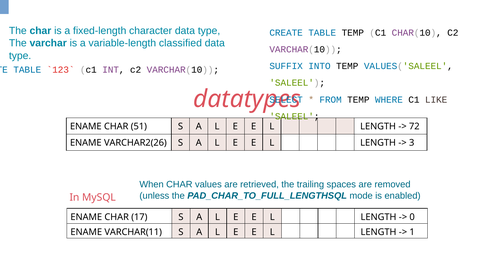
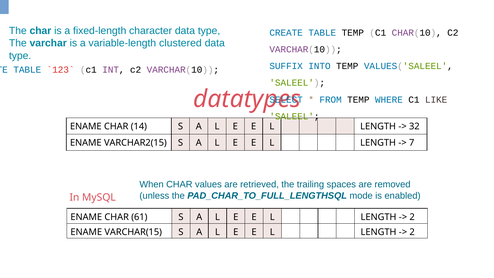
classified: classified -> clustered
51: 51 -> 14
72: 72 -> 32
VARCHAR2(26: VARCHAR2(26 -> VARCHAR2(15
3: 3 -> 7
17: 17 -> 61
0 at (412, 217): 0 -> 2
VARCHAR(11: VARCHAR(11 -> VARCHAR(15
1 at (412, 232): 1 -> 2
